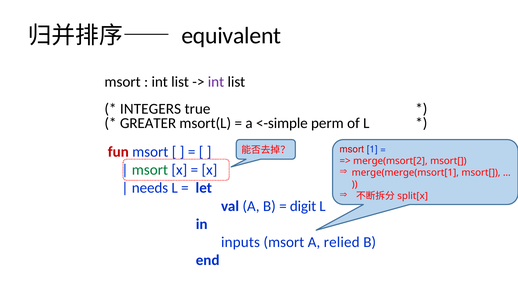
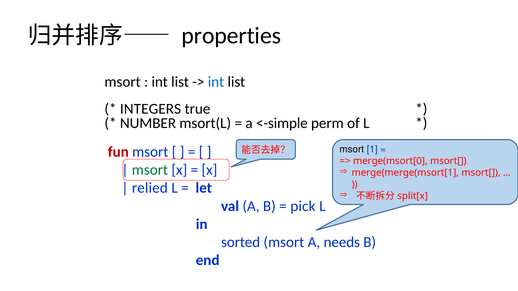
equivalent: equivalent -> properties
int at (216, 82) colour: purple -> blue
GREATER: GREATER -> NUMBER
msort at (352, 150) colour: red -> black
merge(msort[2: merge(msort[2 -> merge(msort[0
needs: needs -> relied
digit: digit -> pick
inputs: inputs -> sorted
relied: relied -> needs
